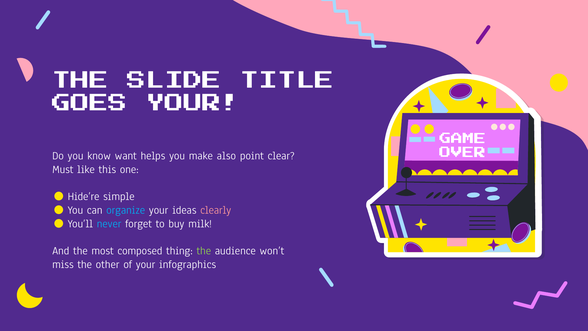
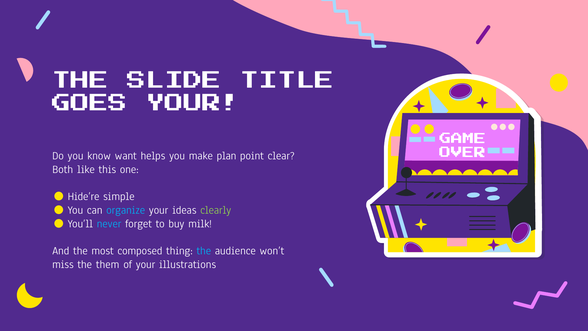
also: also -> plan
Must: Must -> Both
clearly colour: pink -> light green
the at (204, 250) colour: light green -> light blue
other: other -> them
infographics: infographics -> illustrations
